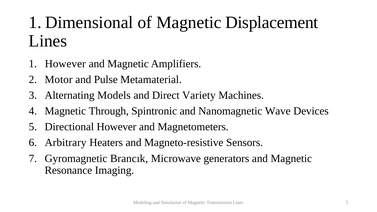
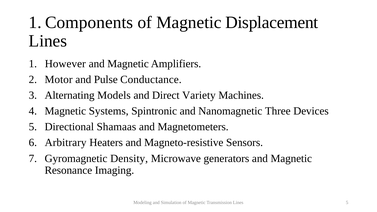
Dimensional: Dimensional -> Components
Metamaterial: Metamaterial -> Conductance
Through: Through -> Systems
Wave: Wave -> Three
Directional However: However -> Shamaas
Brancık: Brancık -> Density
